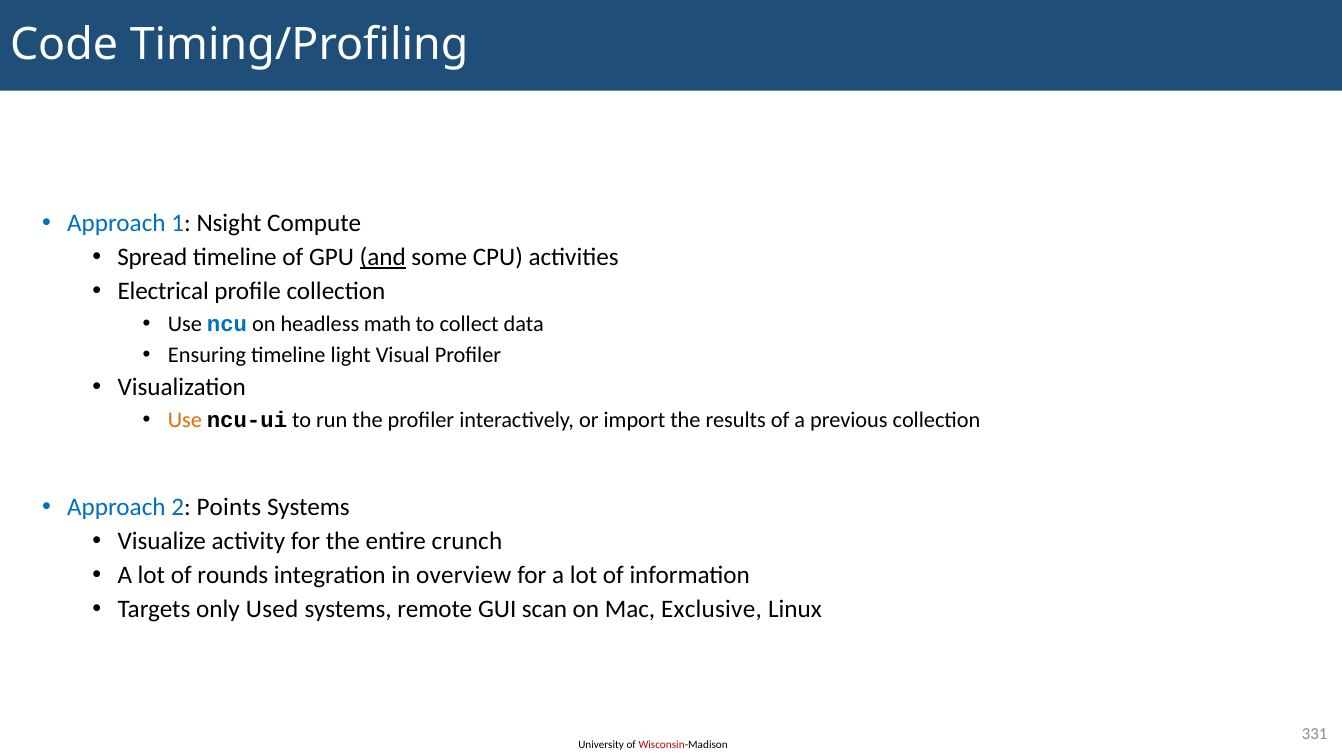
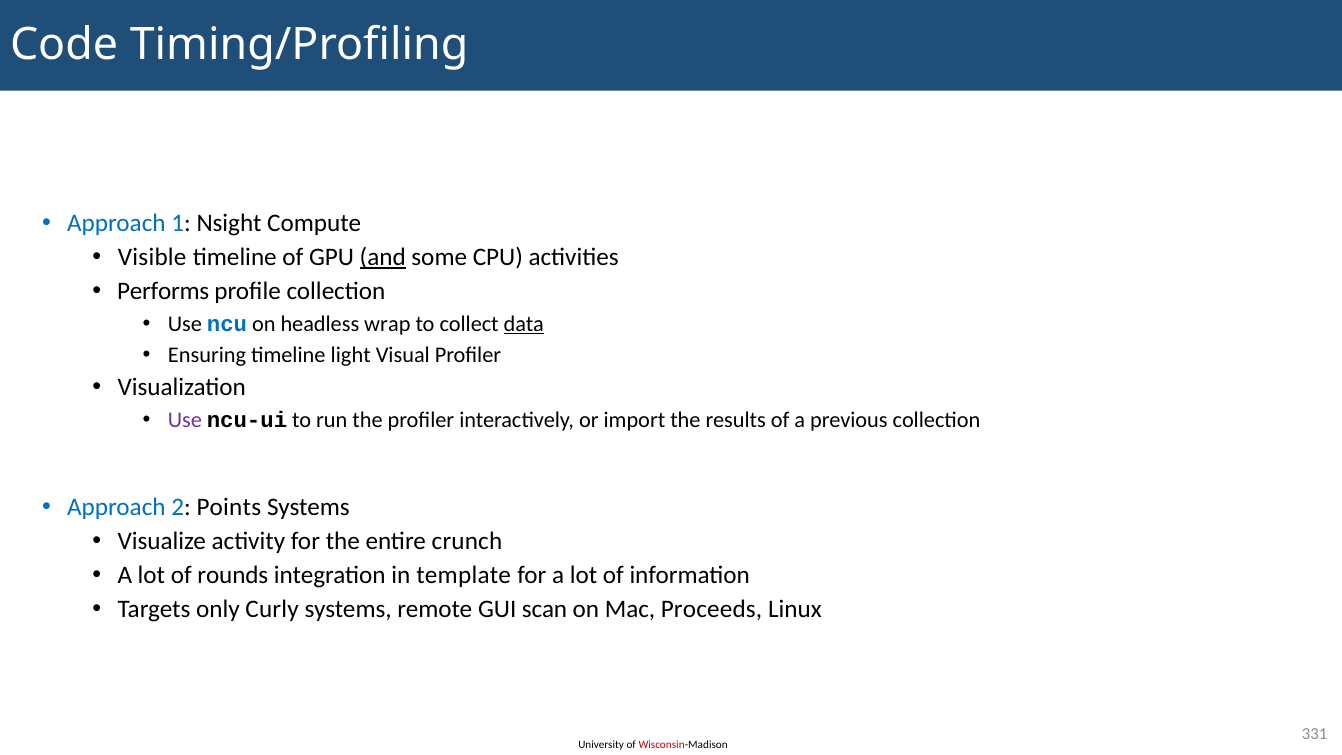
Spread: Spread -> Visible
Electrical: Electrical -> Performs
math: math -> wrap
data underline: none -> present
Use at (185, 420) colour: orange -> purple
overview: overview -> template
Used: Used -> Curly
Exclusive: Exclusive -> Proceeds
